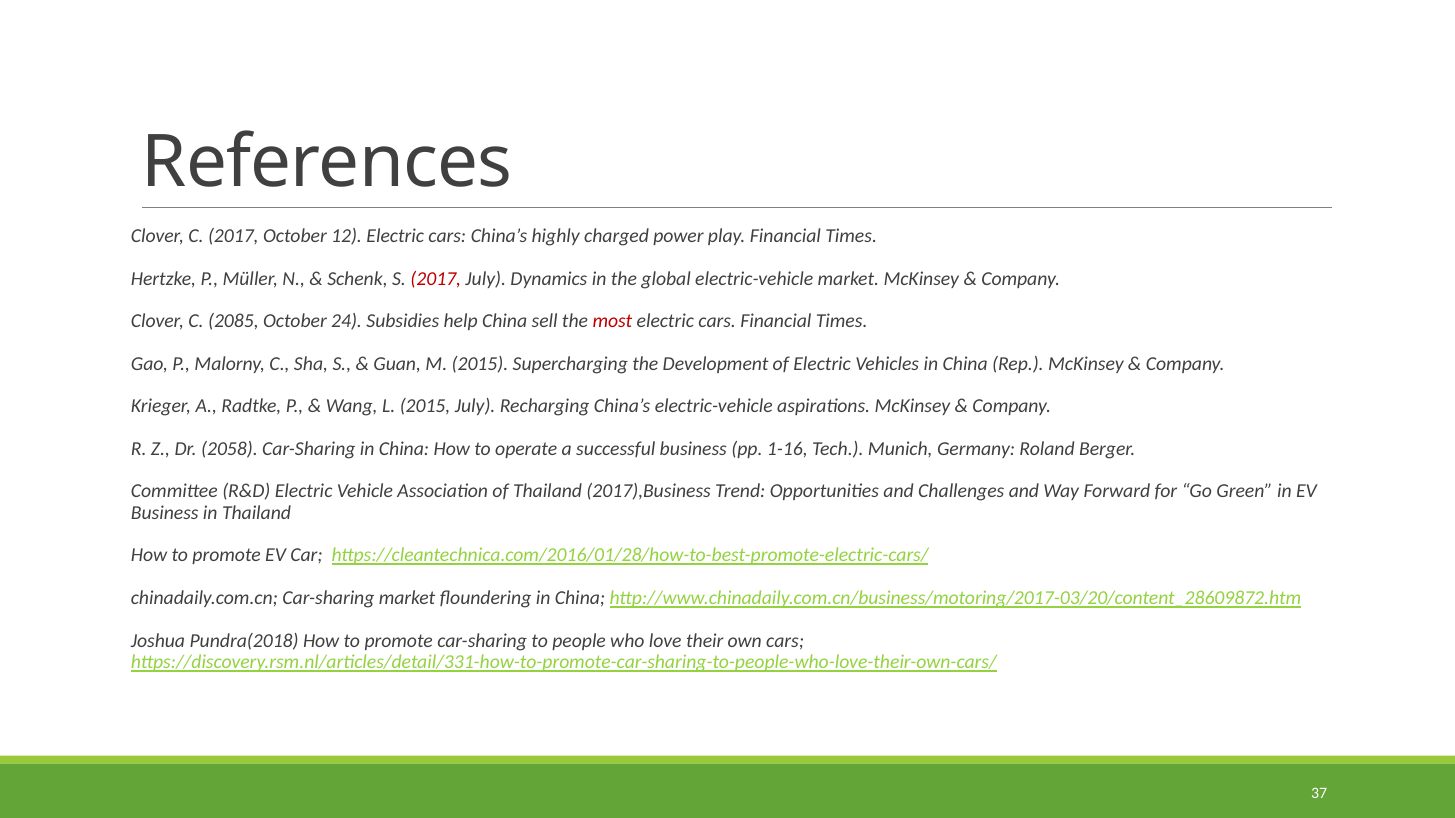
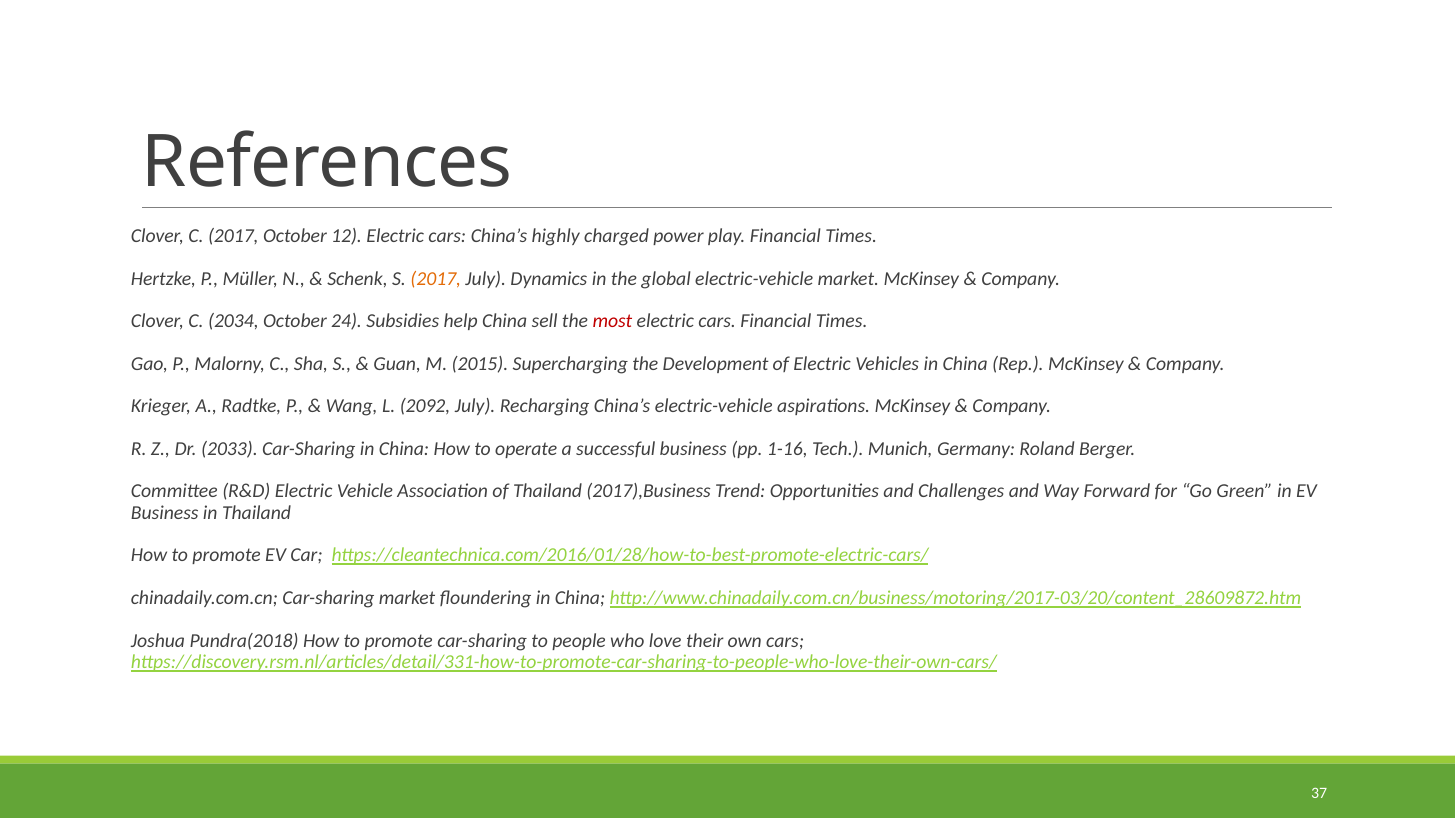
2017 at (436, 279) colour: red -> orange
2085: 2085 -> 2034
L 2015: 2015 -> 2092
2058: 2058 -> 2033
